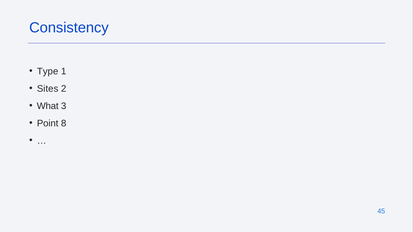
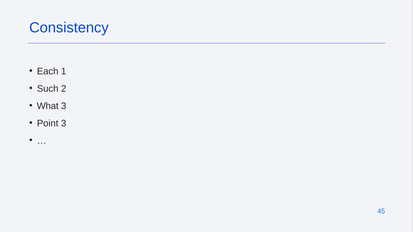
Type: Type -> Each
Sites: Sites -> Such
Point 8: 8 -> 3
